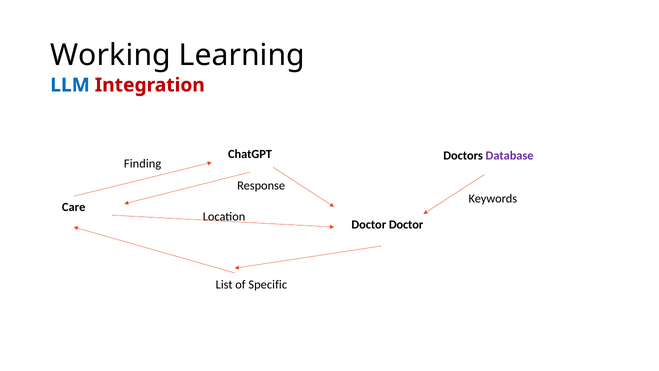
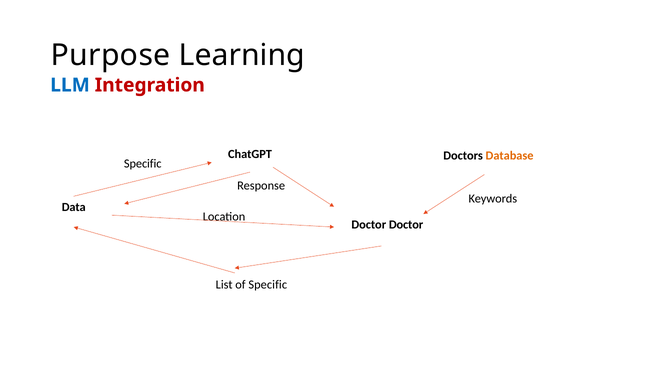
Working: Working -> Purpose
Database colour: purple -> orange
Finding at (143, 164): Finding -> Specific
Care: Care -> Data
